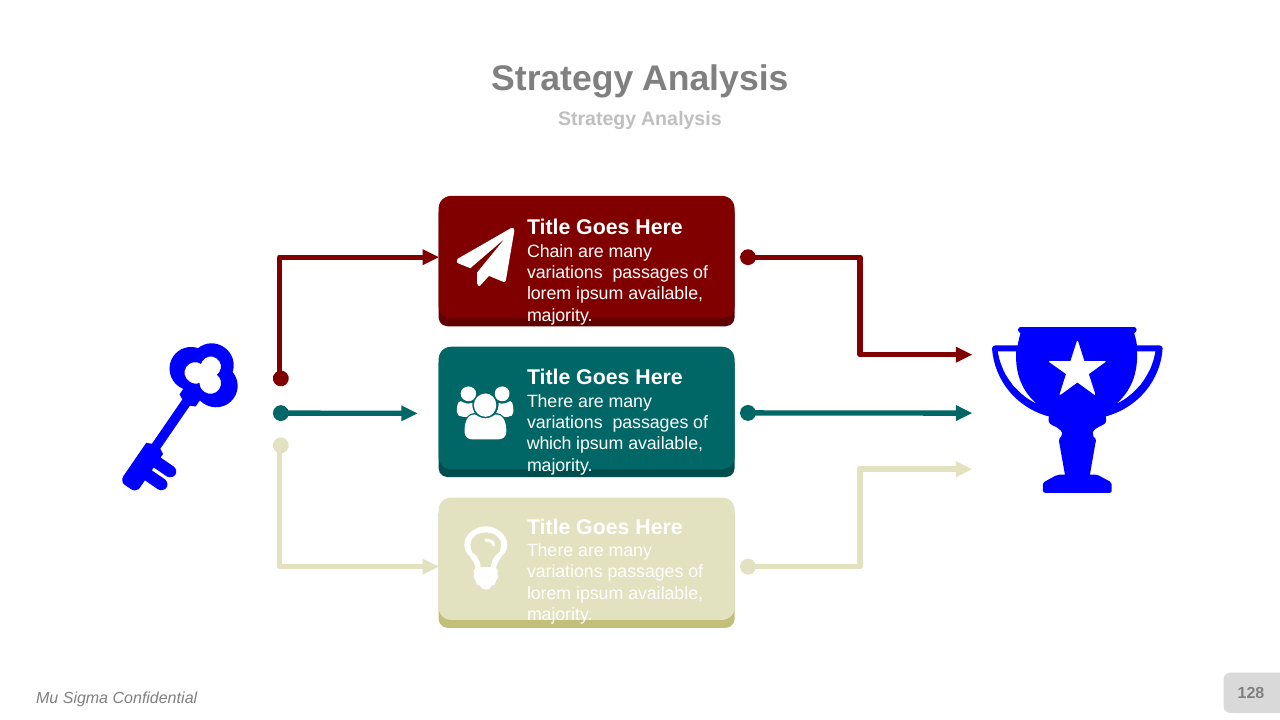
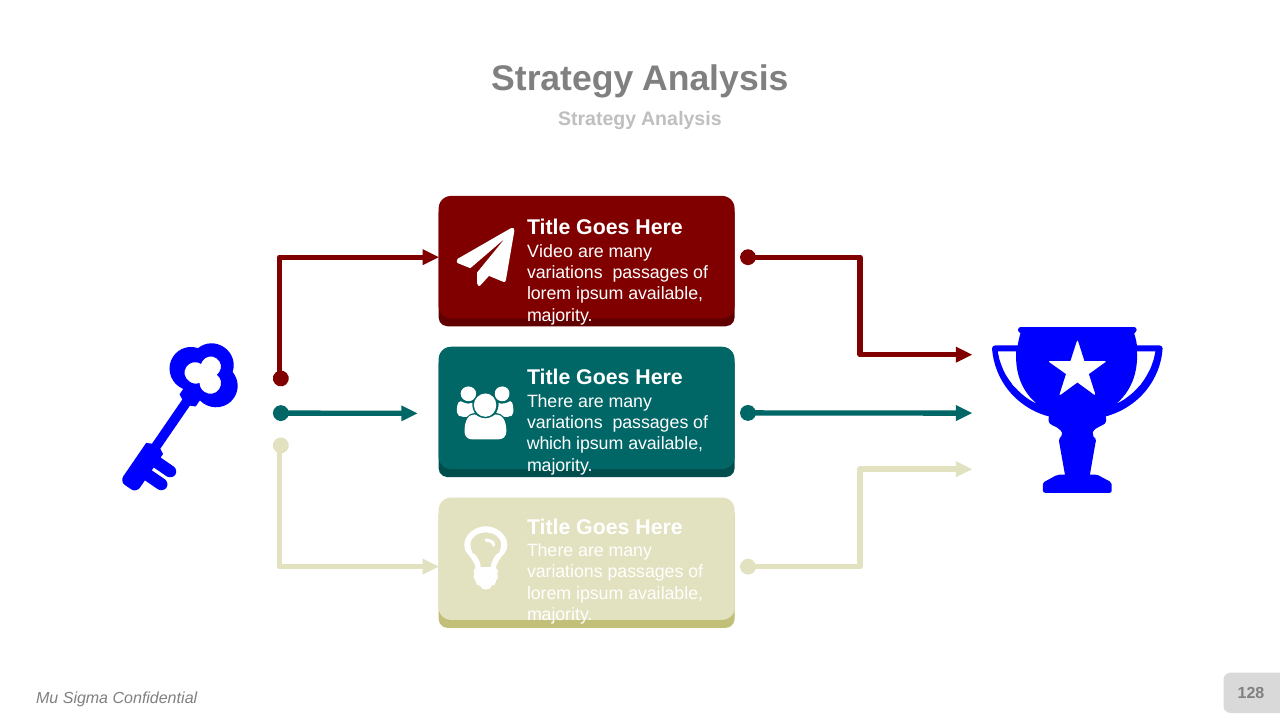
Chain: Chain -> Video
